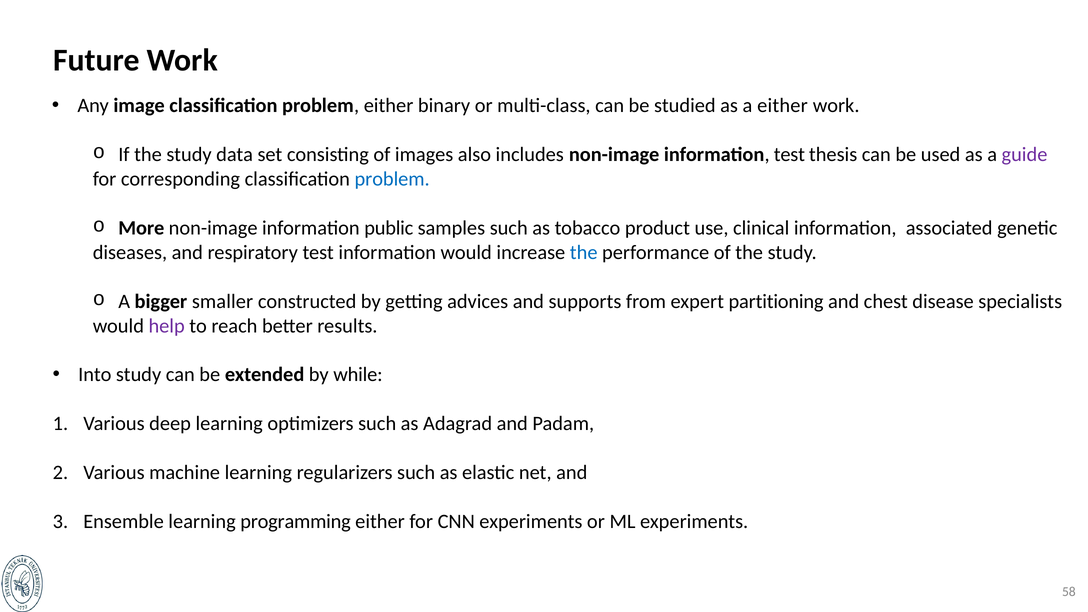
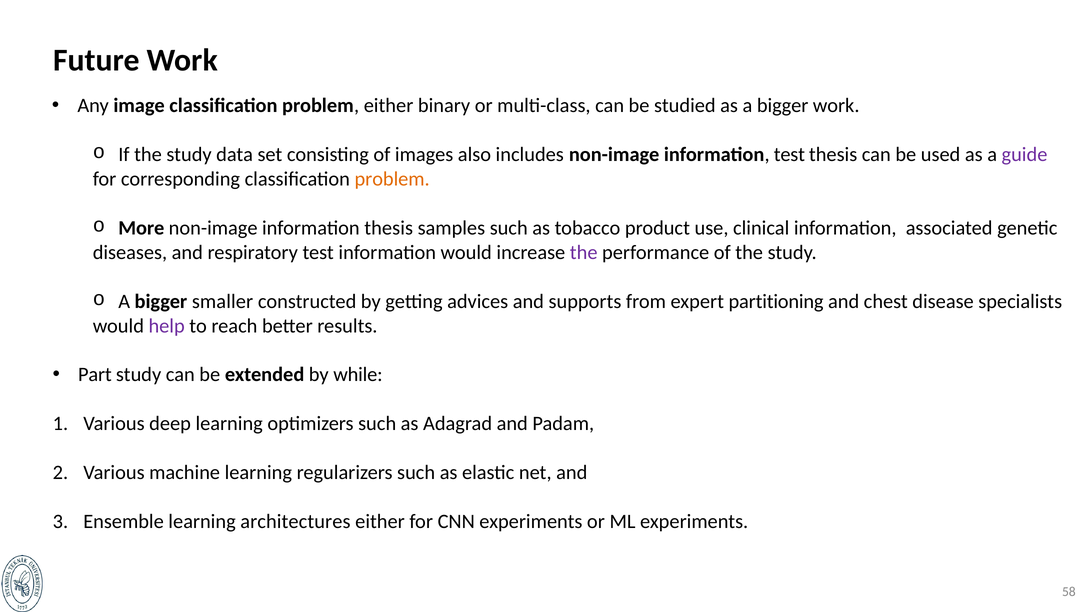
as a either: either -> bigger
problem at (392, 179) colour: blue -> orange
information public: public -> thesis
the at (584, 252) colour: blue -> purple
Into: Into -> Part
programming: programming -> architectures
